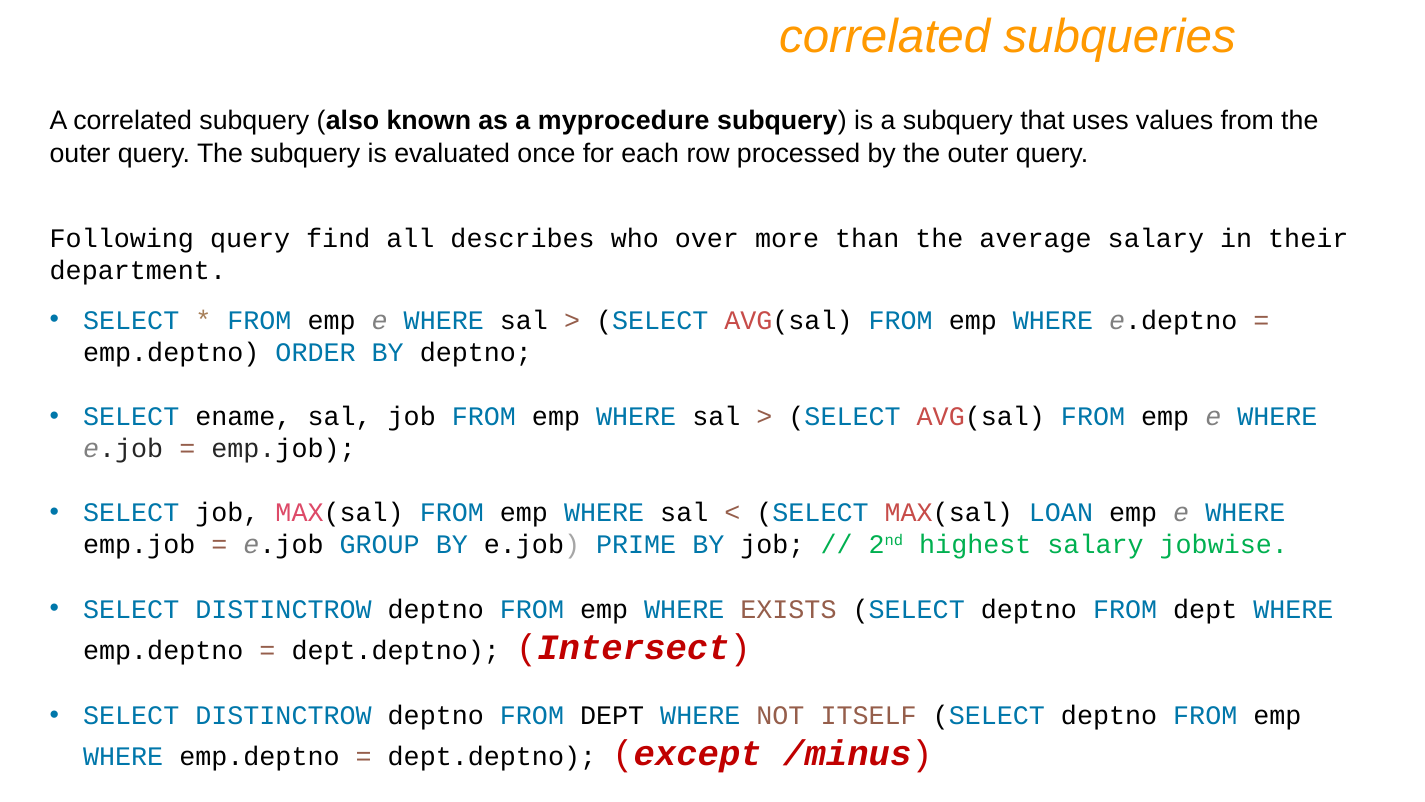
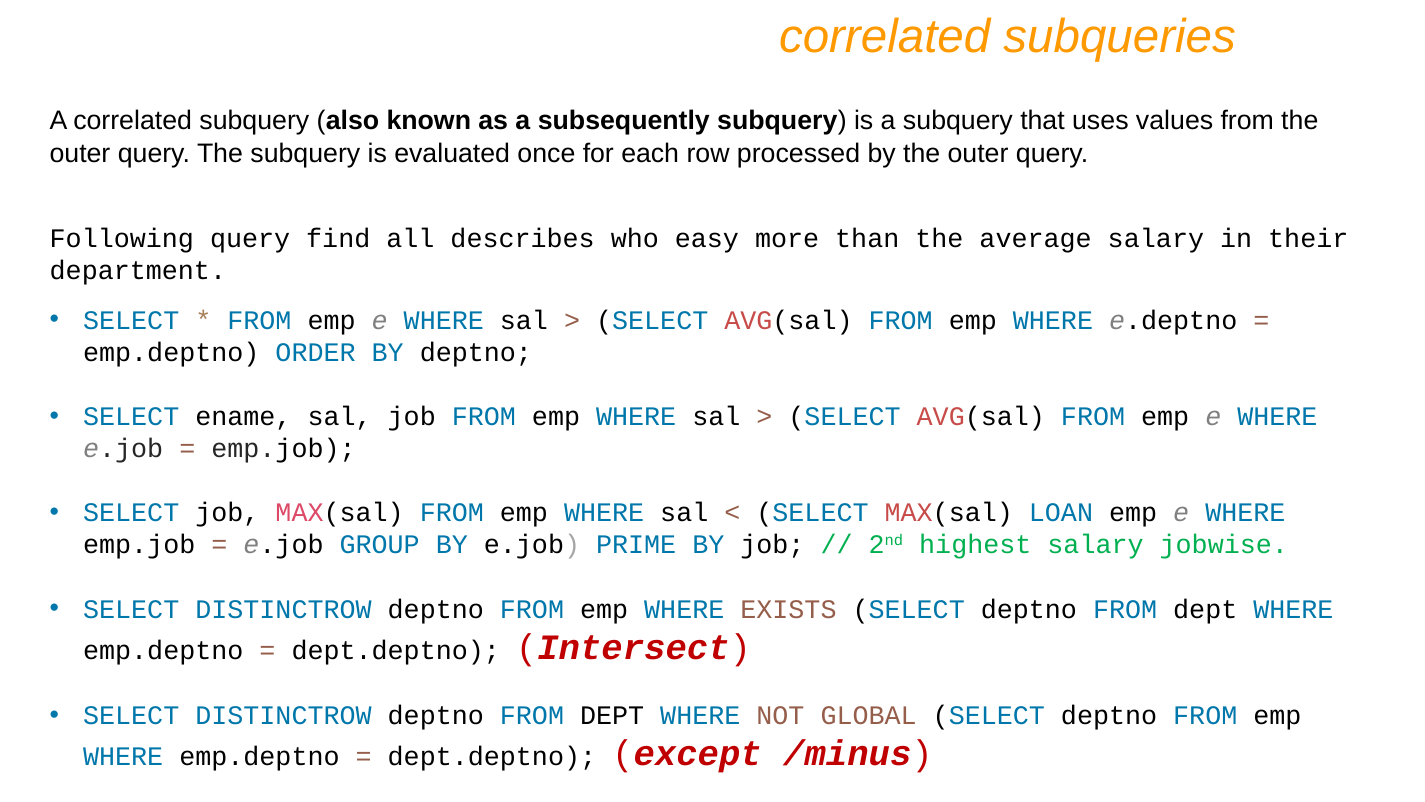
myprocedure: myprocedure -> subsequently
over: over -> easy
ITSELF: ITSELF -> GLOBAL
